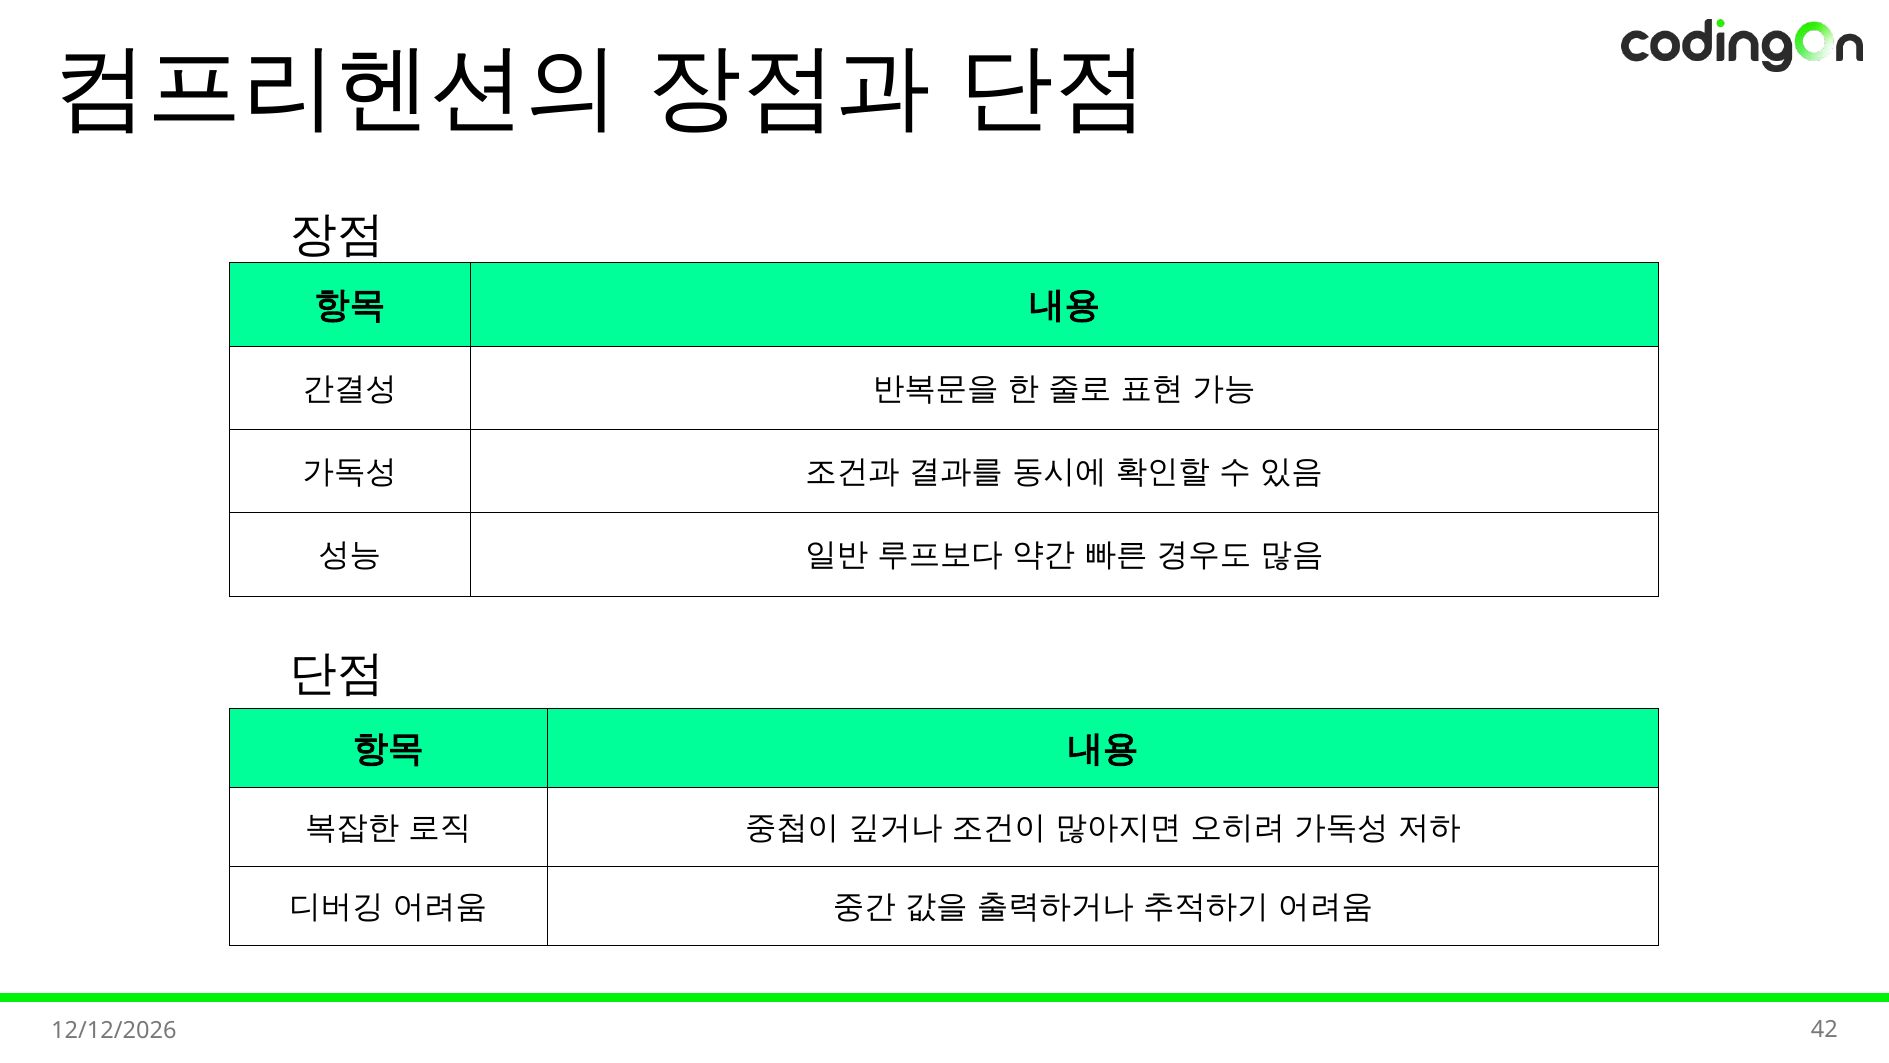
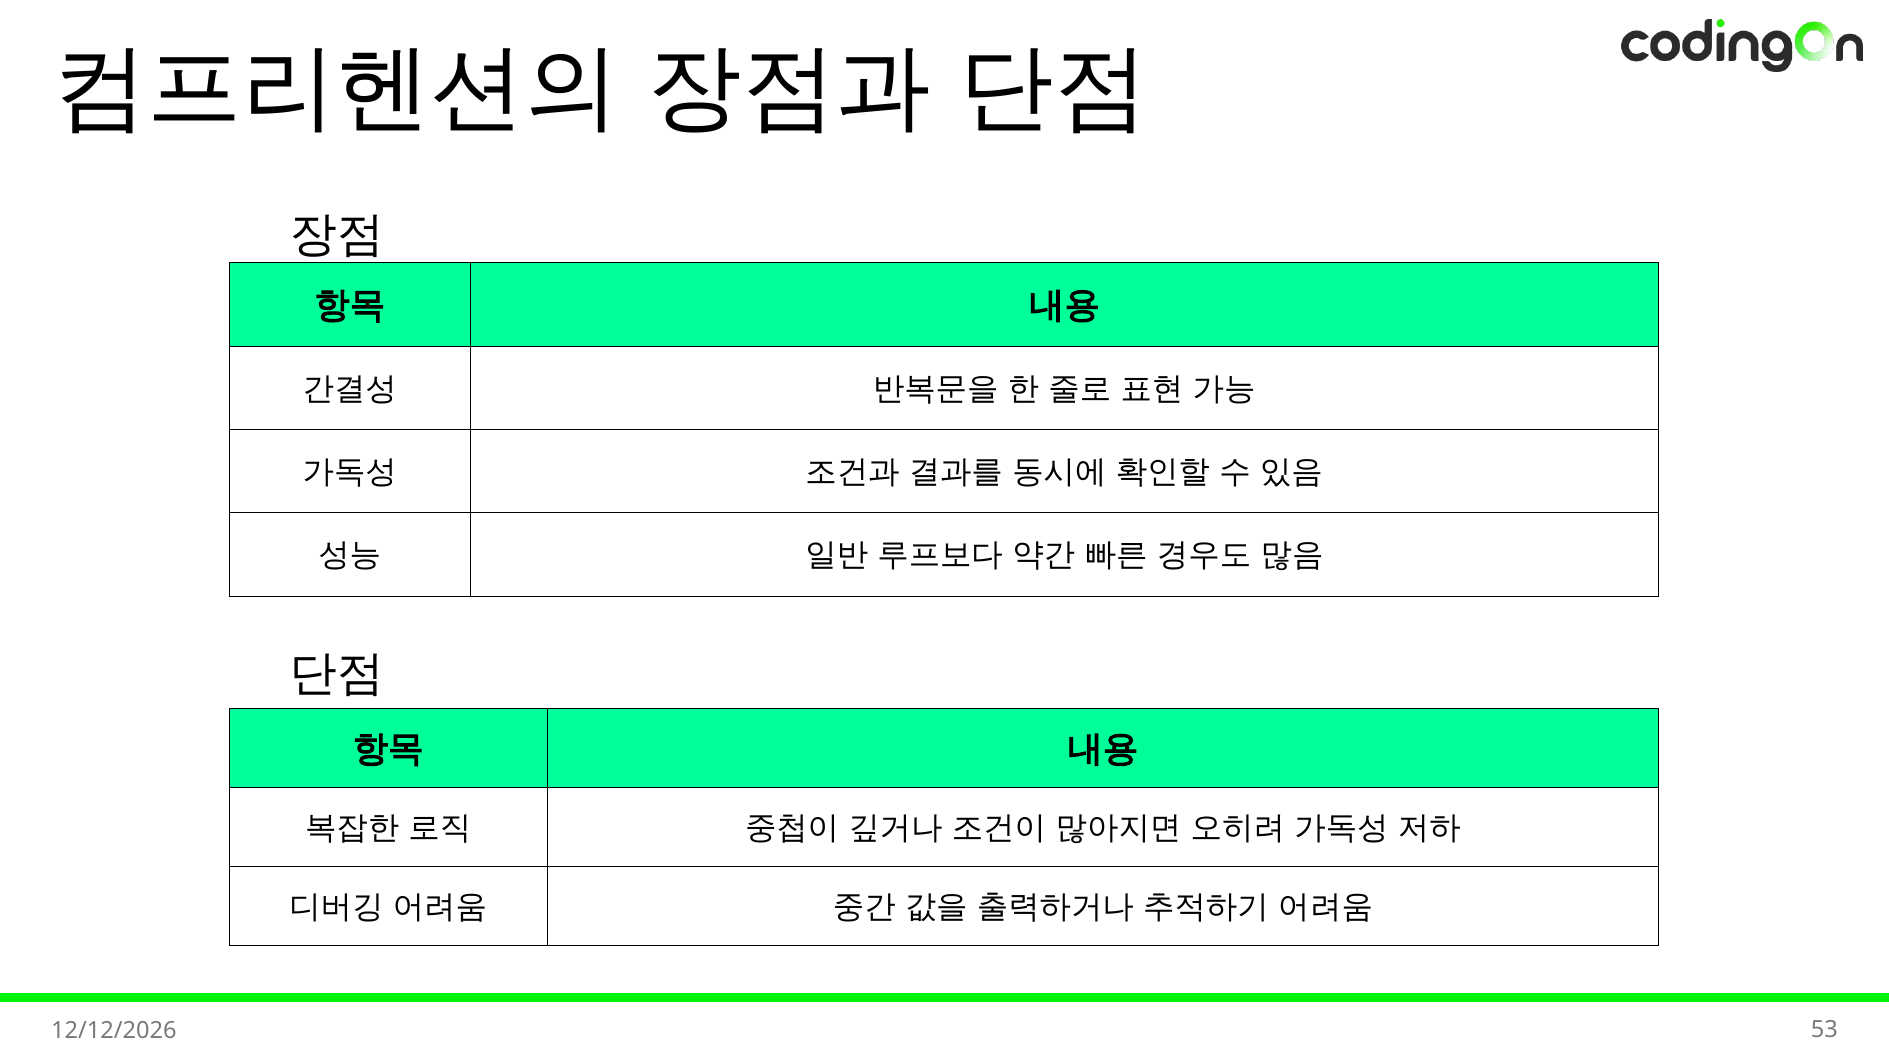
42: 42 -> 53
